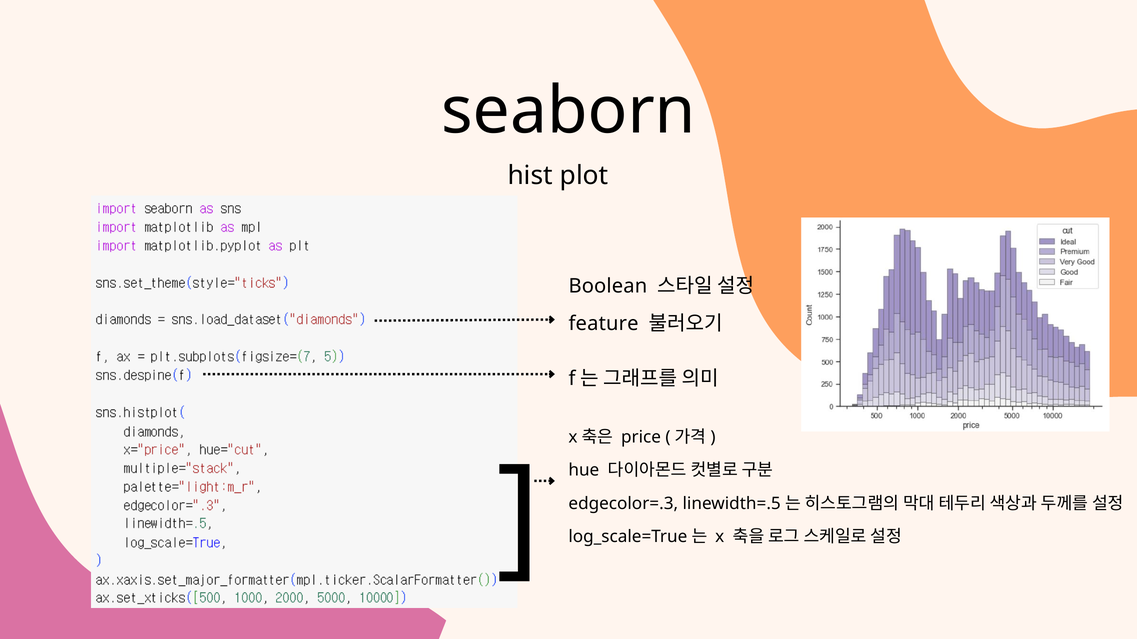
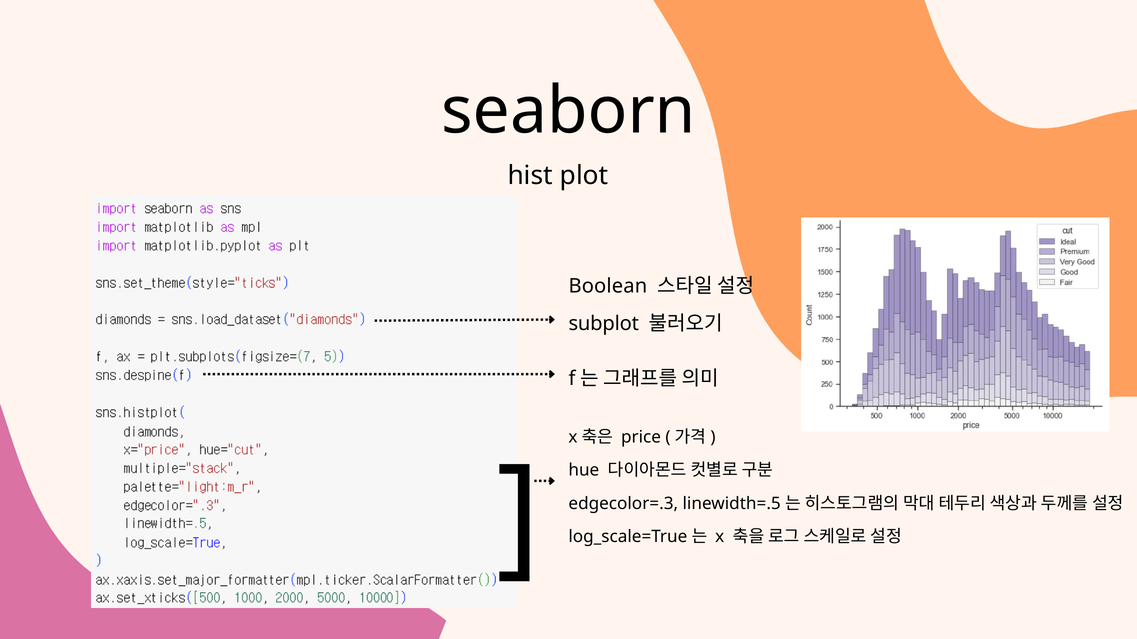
feature: feature -> subplot
